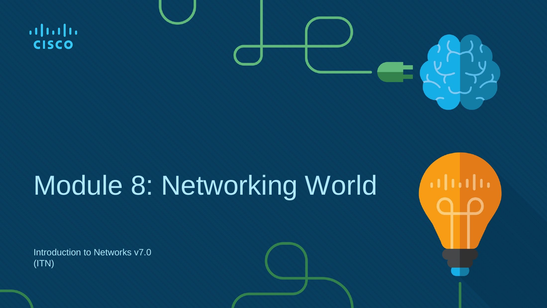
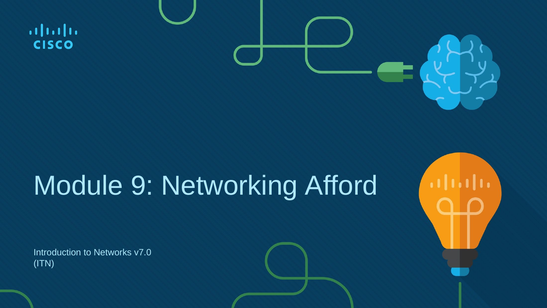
8: 8 -> 9
World: World -> Afford
